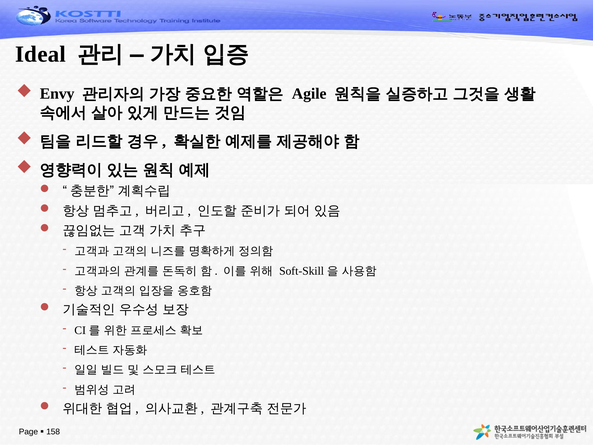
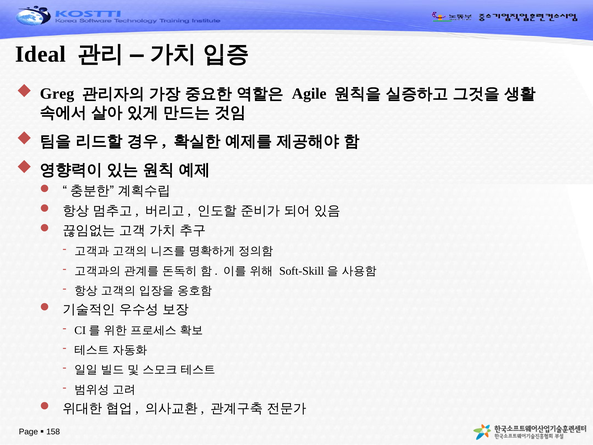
Envy: Envy -> Greg
